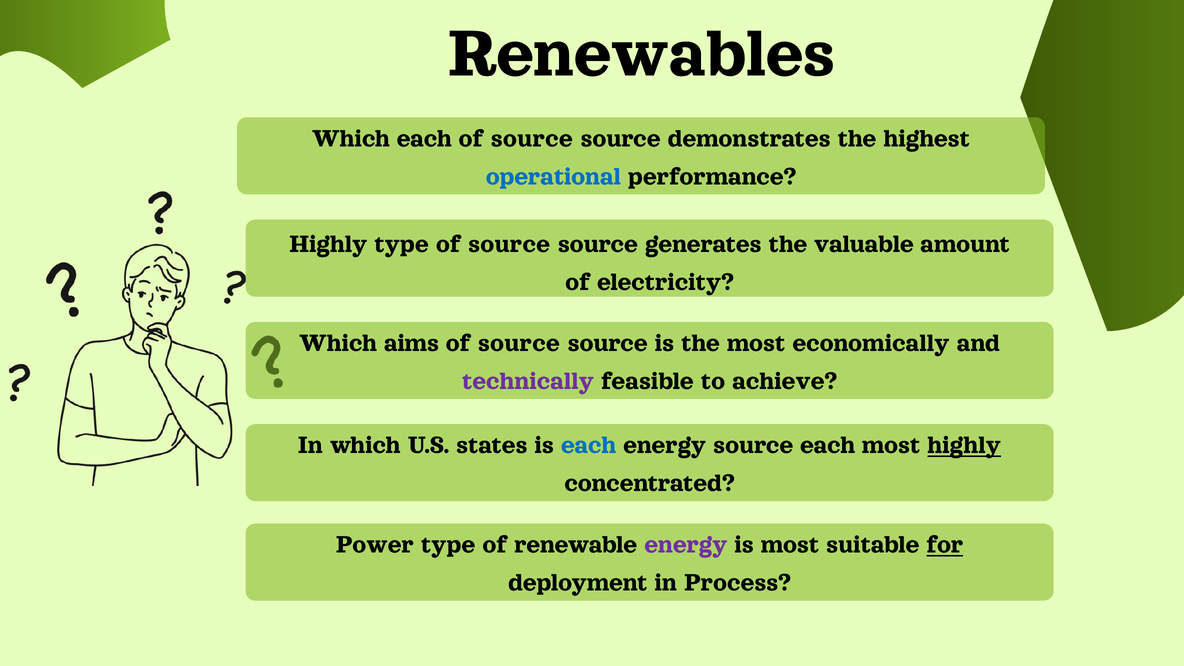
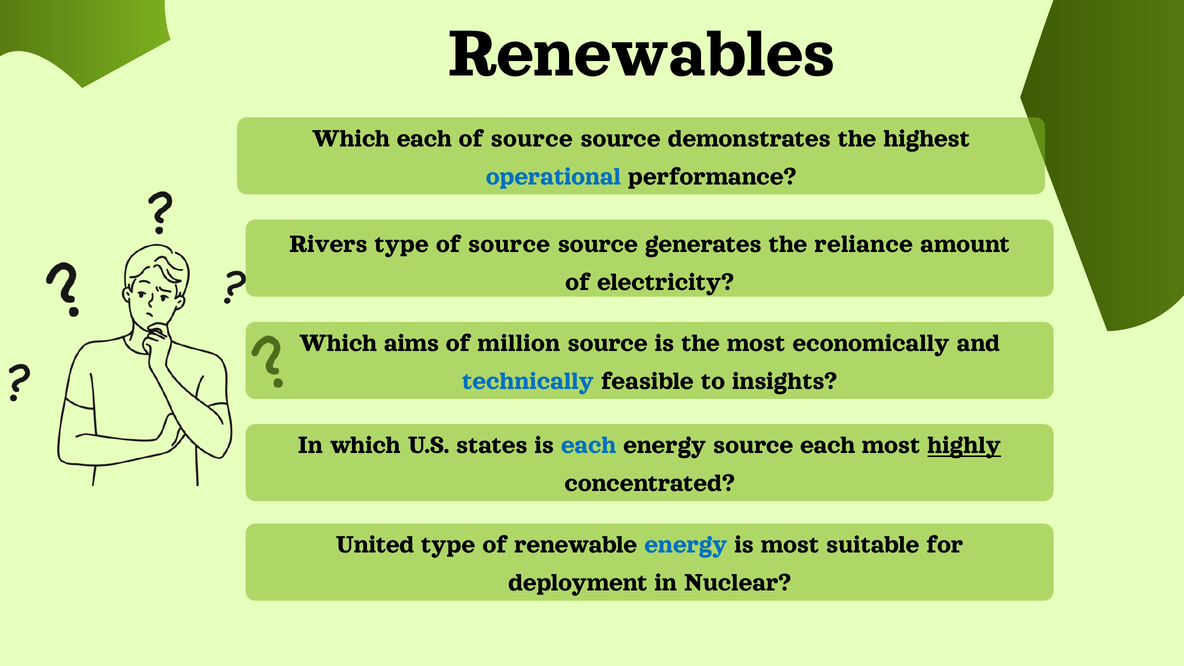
Highly at (328, 244): Highly -> Rivers
valuable: valuable -> reliance
source at (519, 342): source -> million
technically colour: purple -> blue
achieve: achieve -> insights
Power: Power -> United
energy at (686, 544) colour: purple -> blue
for underline: present -> none
Process: Process -> Nuclear
